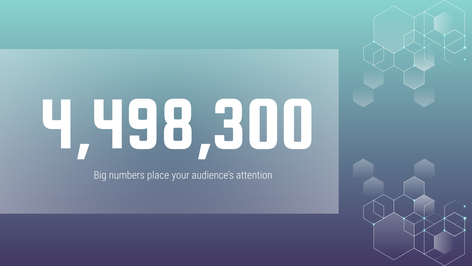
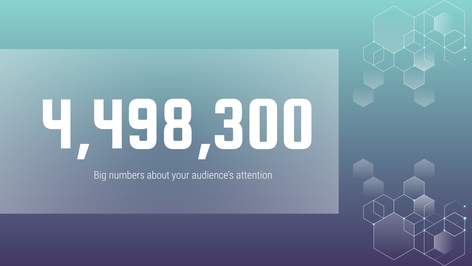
place: place -> about
